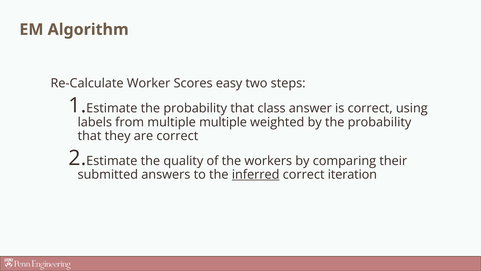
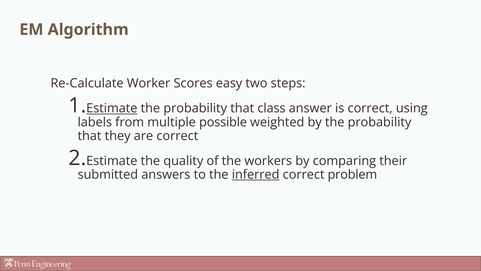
Estimate at (112, 108) underline: none -> present
multiple multiple: multiple -> possible
iteration: iteration -> problem
